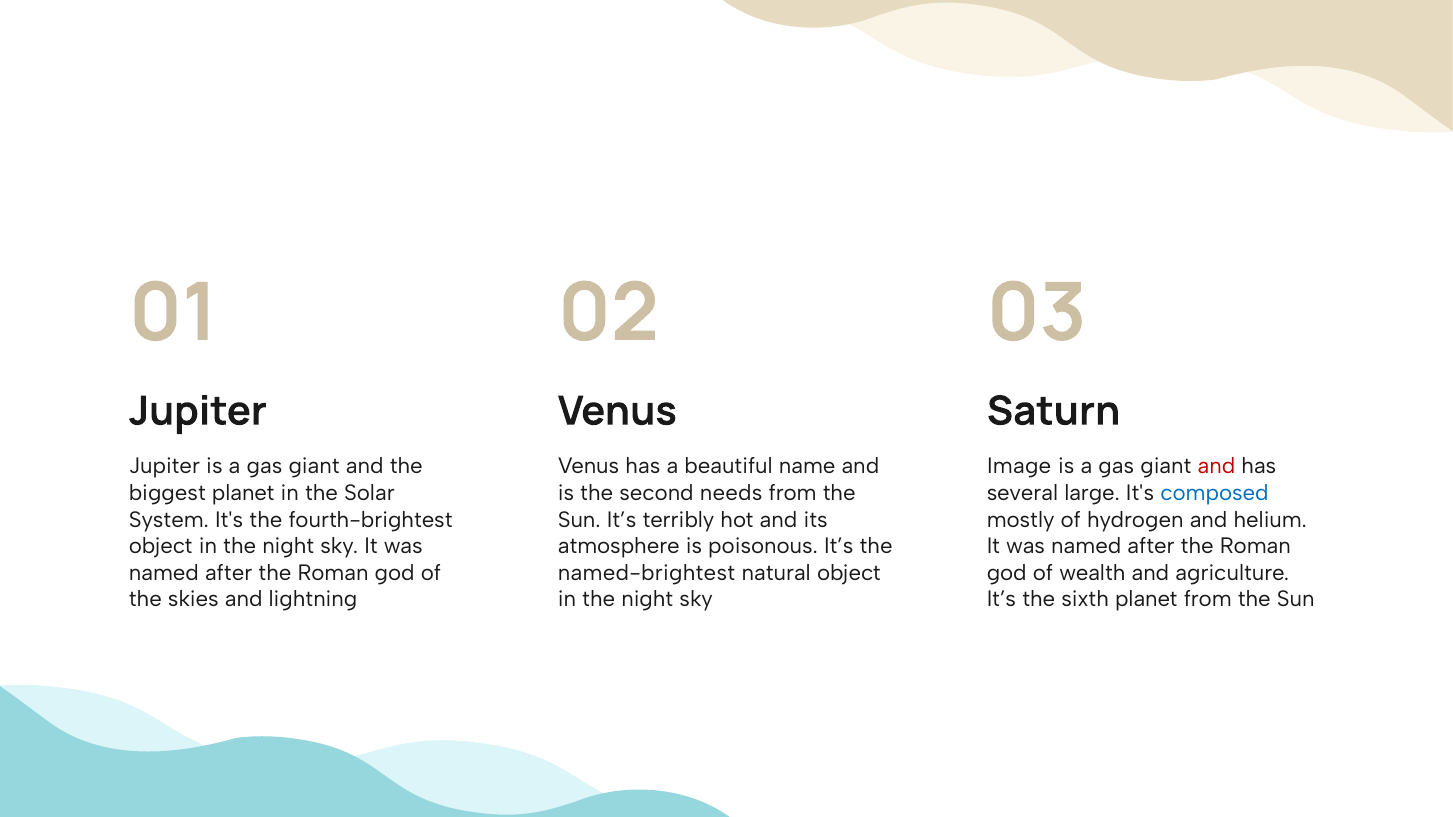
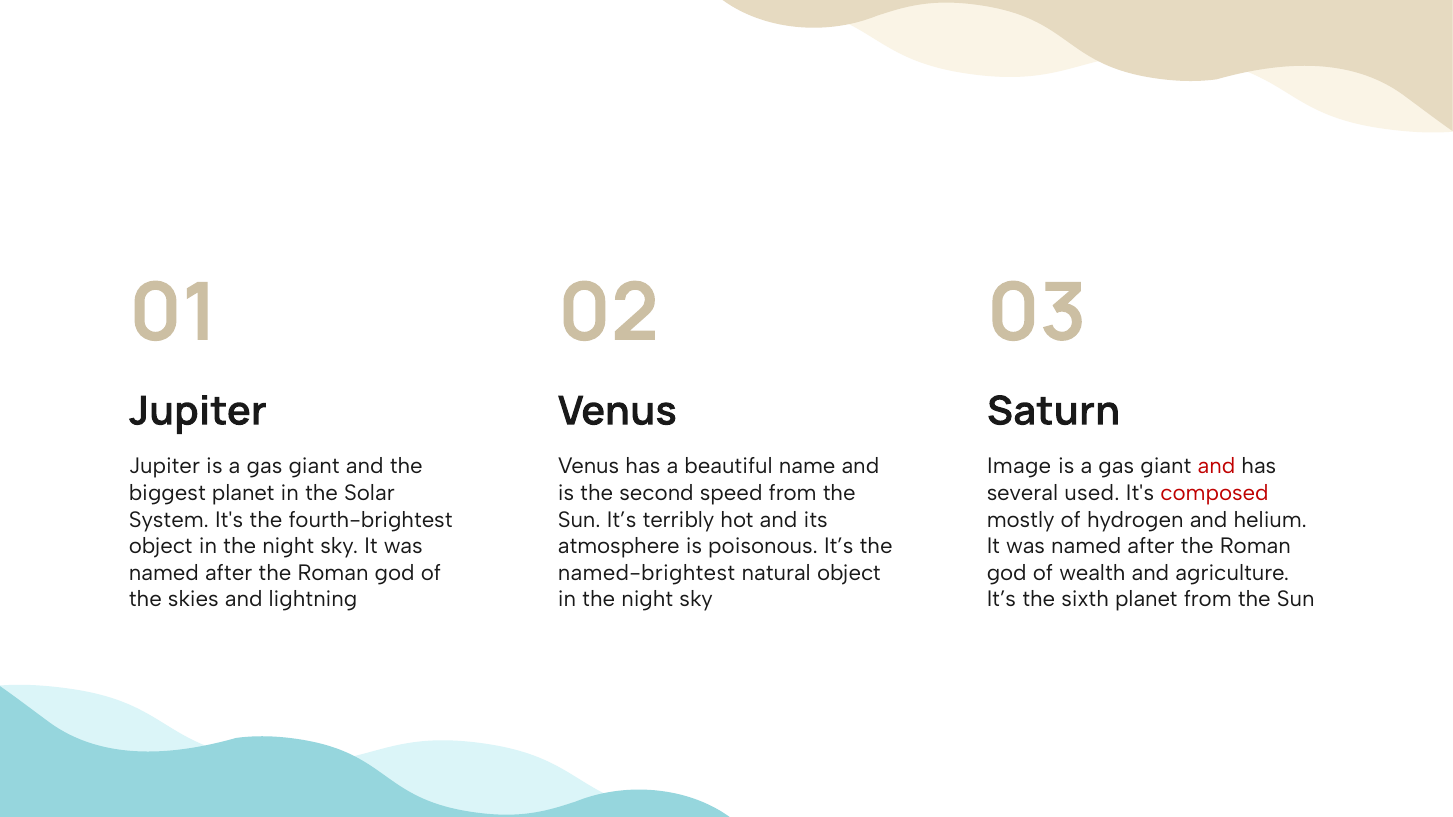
needs: needs -> speed
large: large -> used
composed colour: blue -> red
